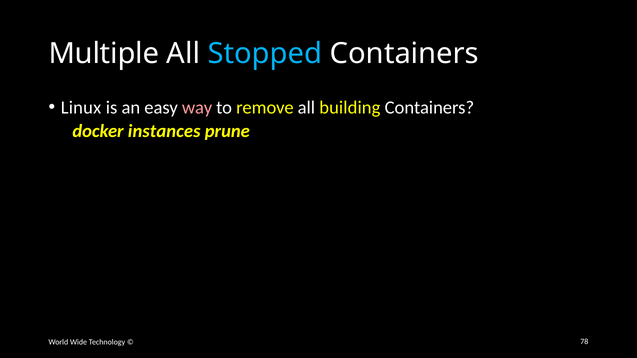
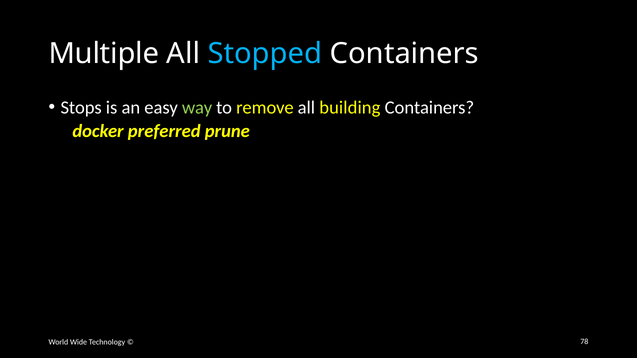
Linux: Linux -> Stops
way colour: pink -> light green
instances: instances -> preferred
